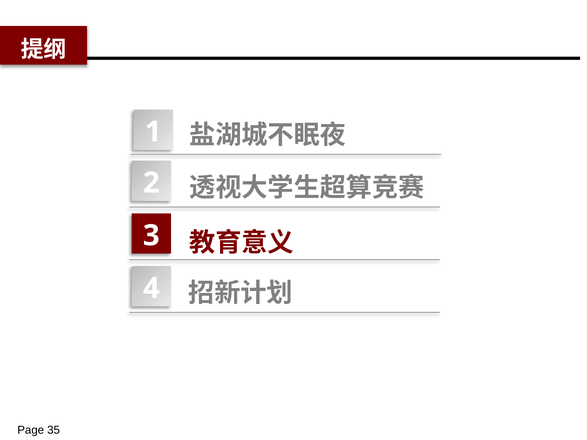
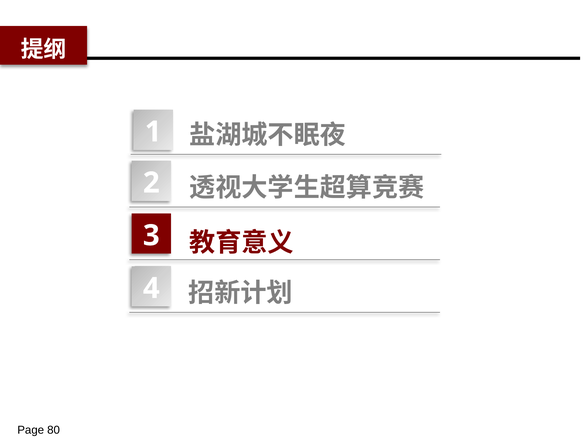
35: 35 -> 80
